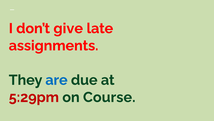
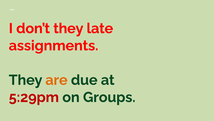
don’t give: give -> they
are colour: blue -> orange
Course: Course -> Groups
